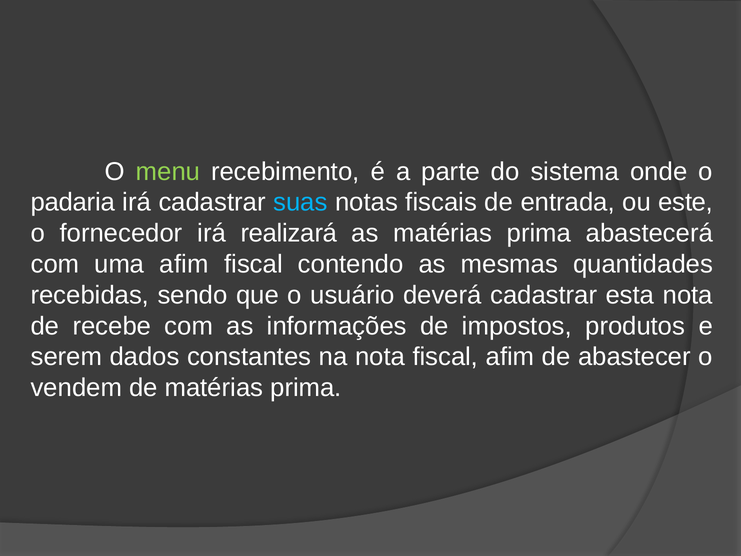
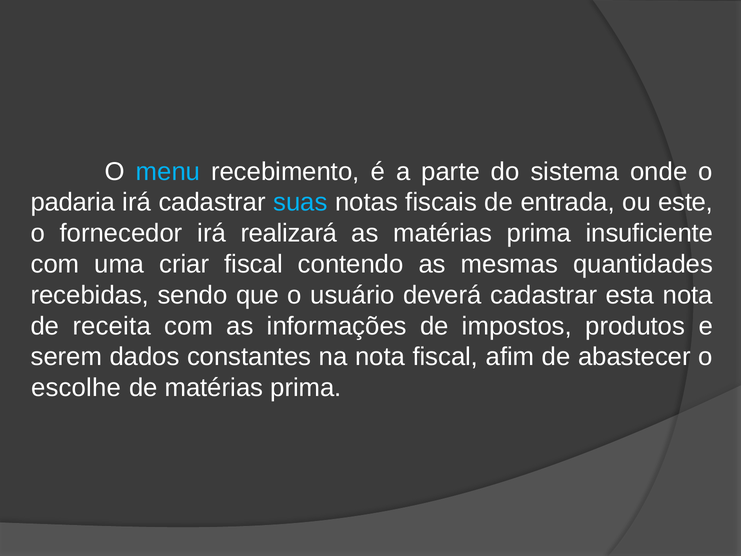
menu colour: light green -> light blue
abastecerá: abastecerá -> insuficiente
uma afim: afim -> criar
recebe: recebe -> receita
vendem: vendem -> escolhe
